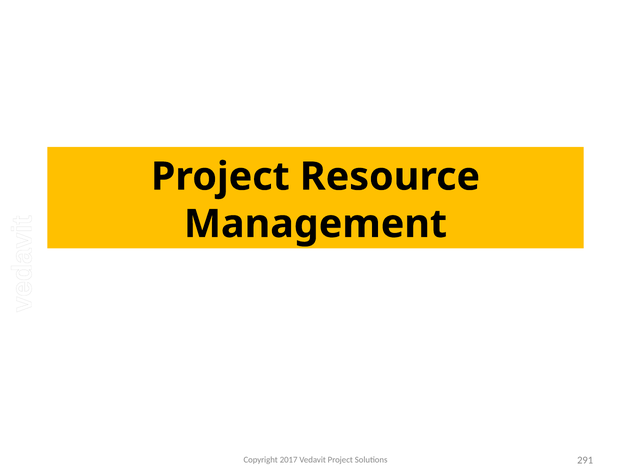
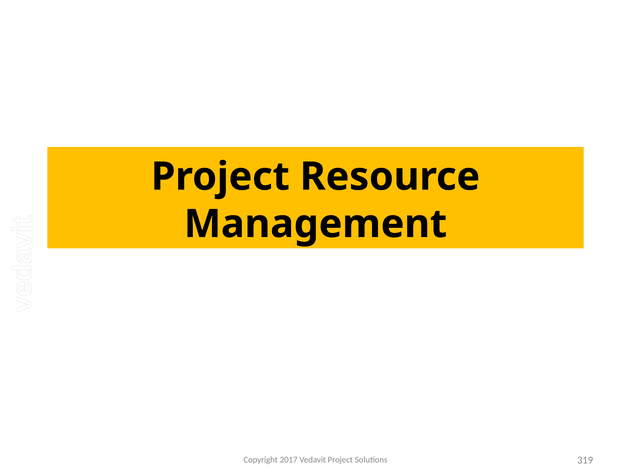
291: 291 -> 319
